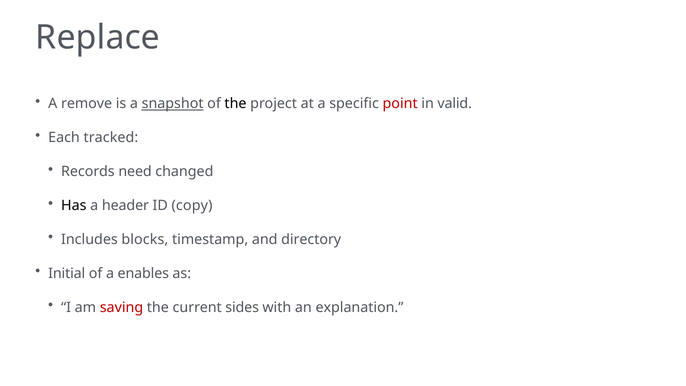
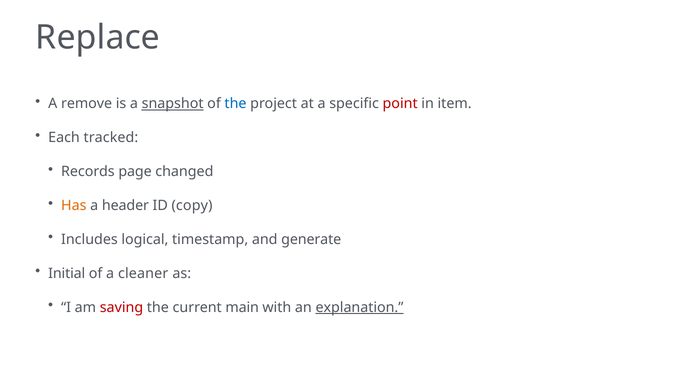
the at (236, 104) colour: black -> blue
valid: valid -> item
need: need -> page
Has colour: black -> orange
blocks: blocks -> logical
directory: directory -> generate
enables: enables -> cleaner
sides: sides -> main
explanation underline: none -> present
